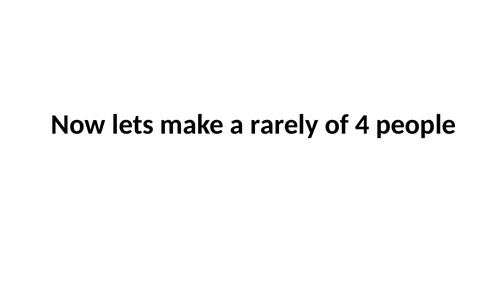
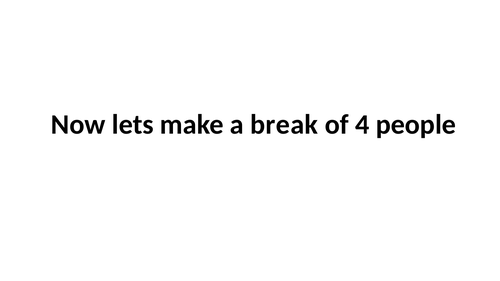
rarely: rarely -> break
